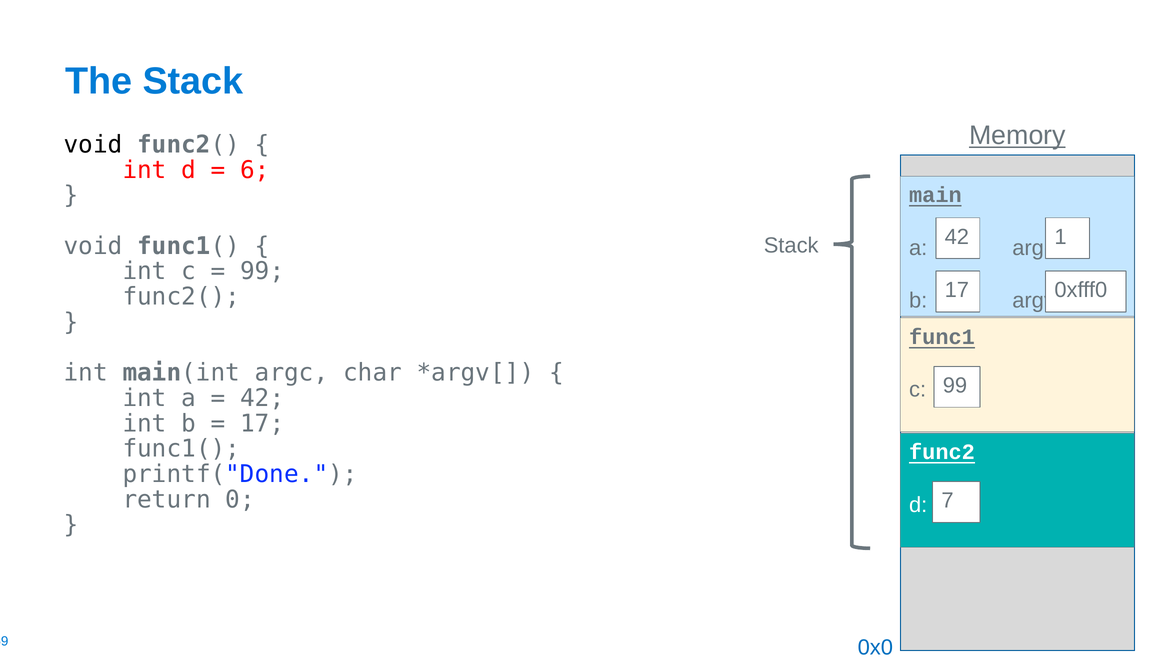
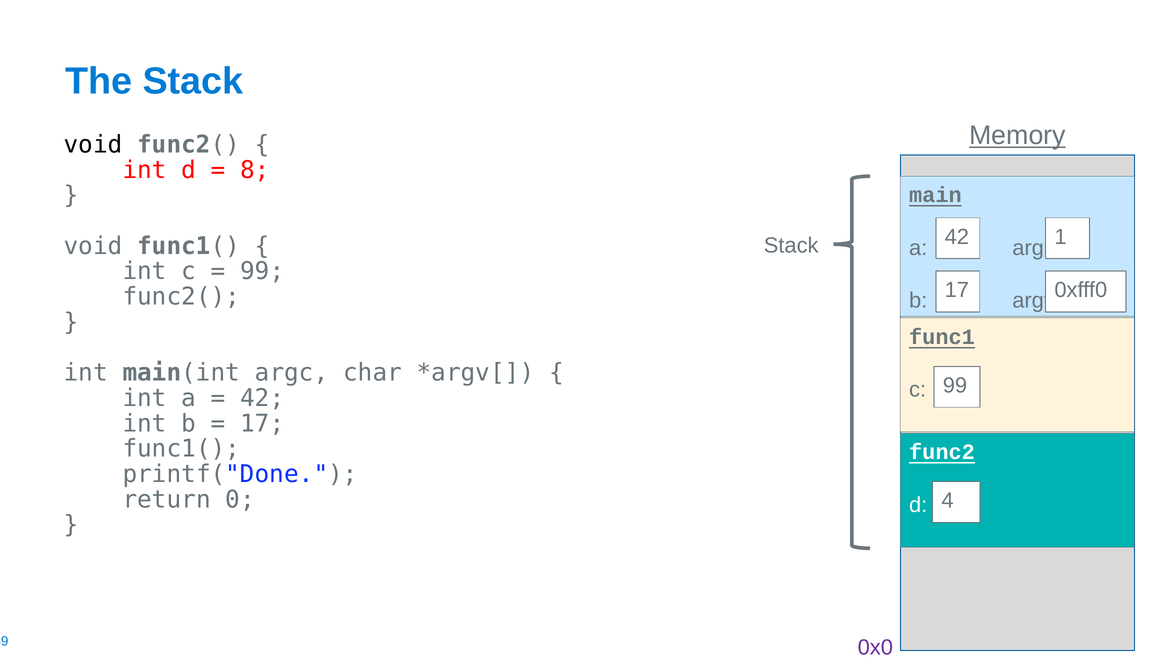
6: 6 -> 8
7: 7 -> 4
0x0 colour: blue -> purple
